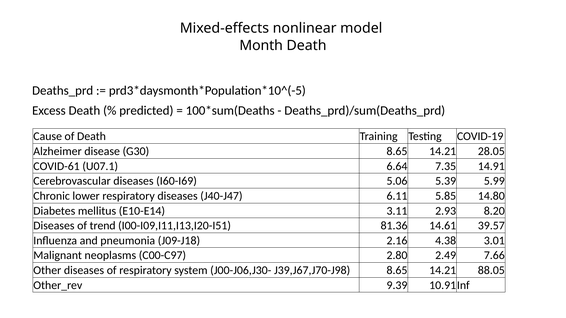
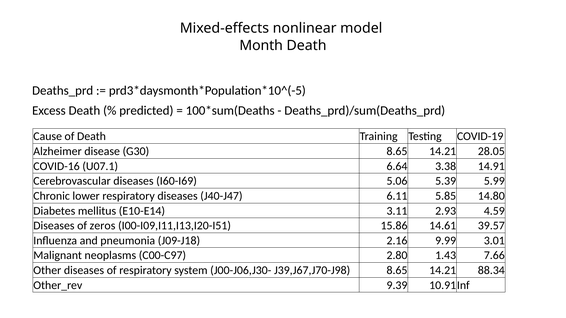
COVID-61: COVID-61 -> COVID-16
7.35: 7.35 -> 3.38
8.20: 8.20 -> 4.59
trend: trend -> zeros
81.36: 81.36 -> 15.86
4.38: 4.38 -> 9.99
2.49: 2.49 -> 1.43
88.05: 88.05 -> 88.34
